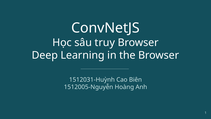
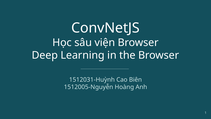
truy: truy -> viện
